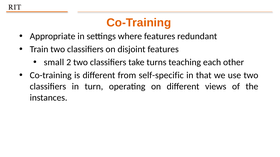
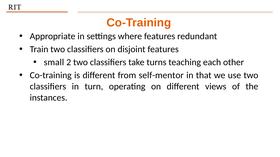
self-specific: self-specific -> self-mentor
